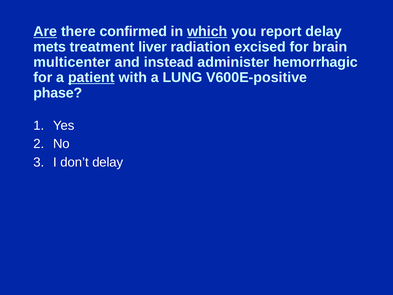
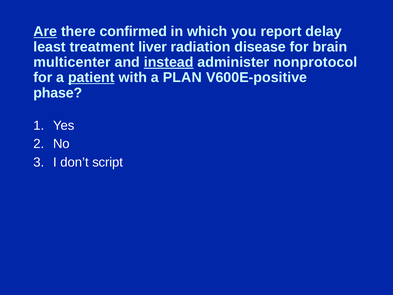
which underline: present -> none
mets: mets -> least
excised: excised -> disease
instead underline: none -> present
hemorrhagic: hemorrhagic -> nonprotocol
LUNG: LUNG -> PLAN
don’t delay: delay -> script
